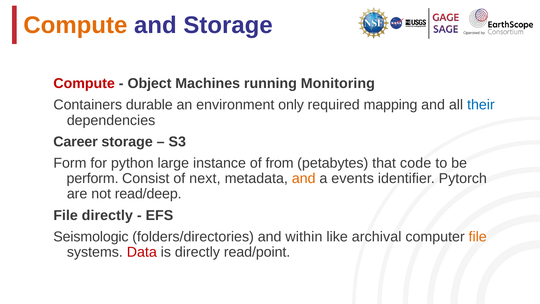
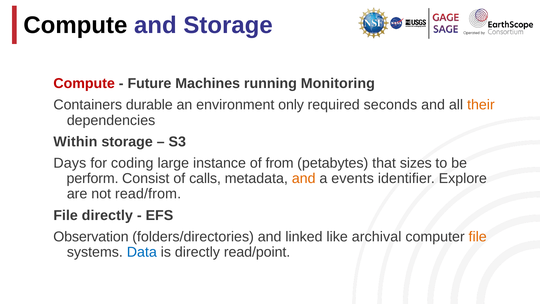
Compute at (76, 25) colour: orange -> black
Object: Object -> Future
mapping: mapping -> seconds
their colour: blue -> orange
Career: Career -> Within
Form: Form -> Days
python: python -> coding
code: code -> sizes
next: next -> calls
Pytorch: Pytorch -> Explore
read/deep: read/deep -> read/from
Seismologic: Seismologic -> Observation
within: within -> linked
Data colour: red -> blue
